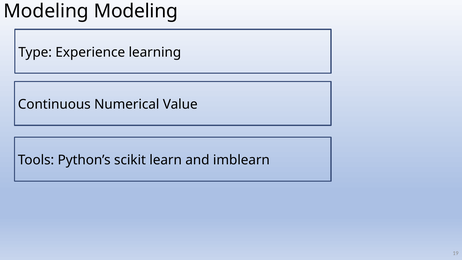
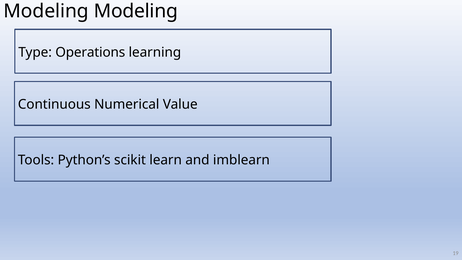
Experience: Experience -> Operations
